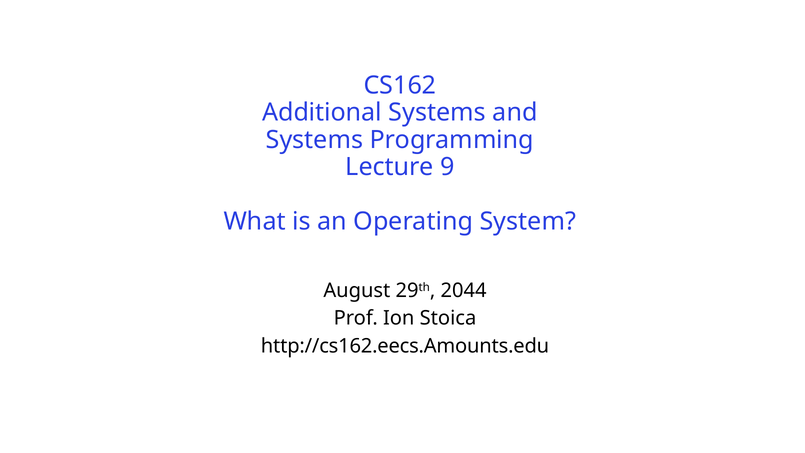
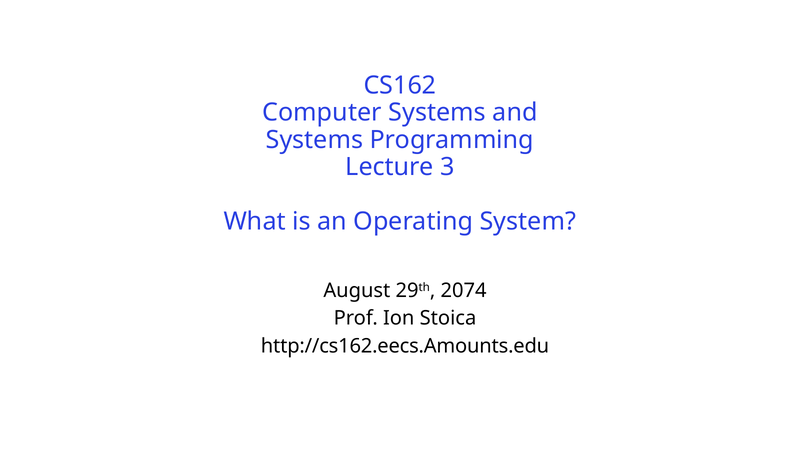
Additional: Additional -> Computer
9: 9 -> 3
2044: 2044 -> 2074
